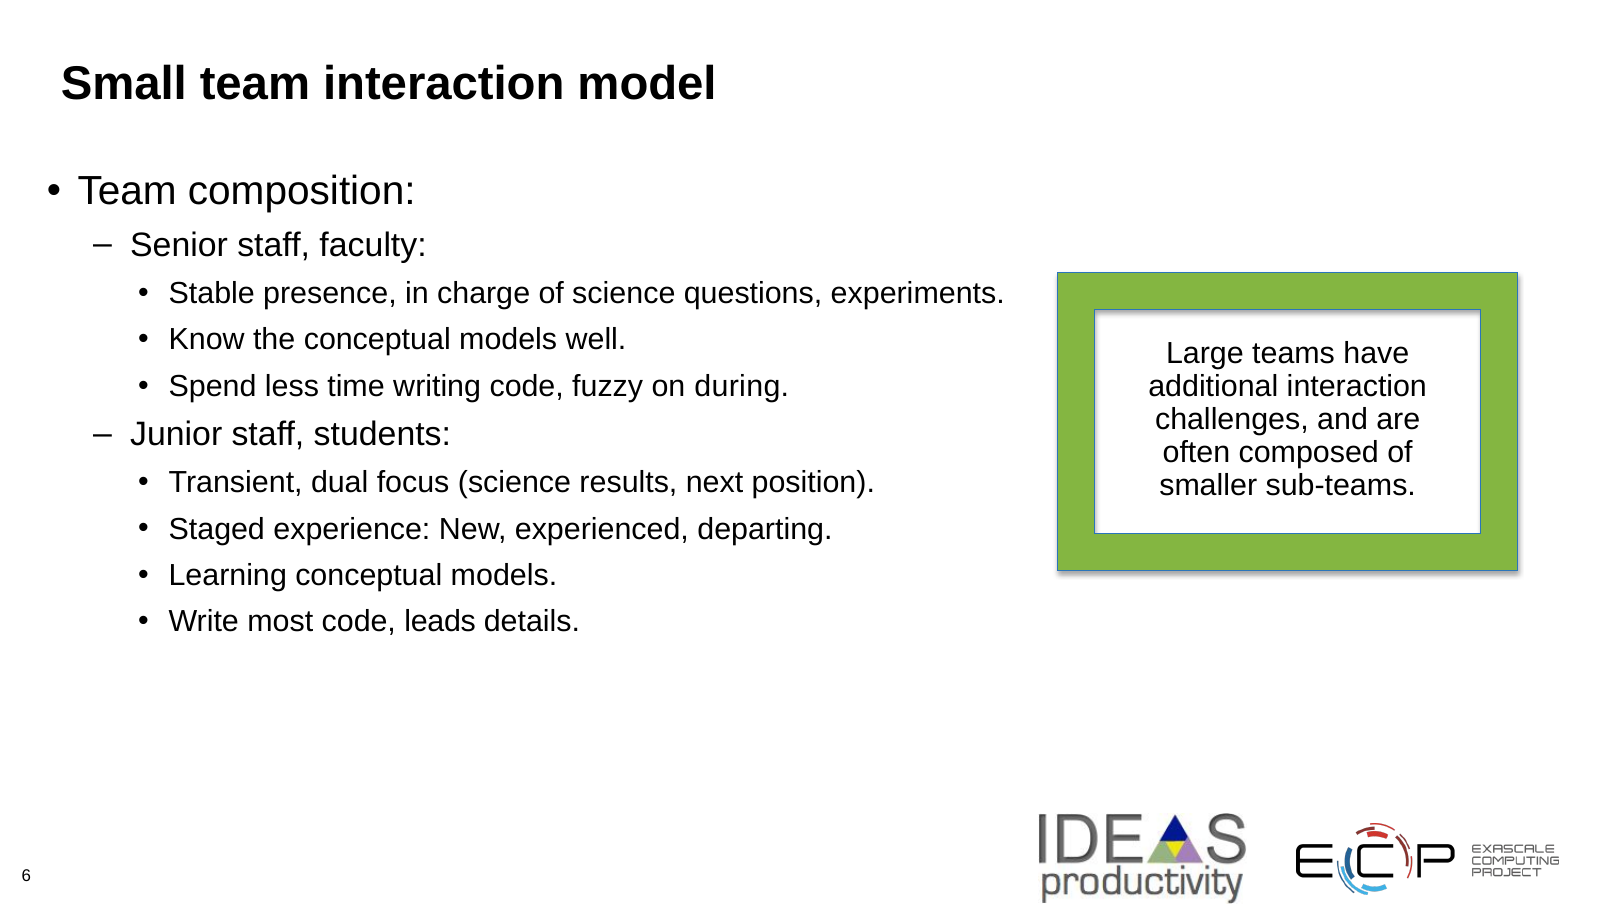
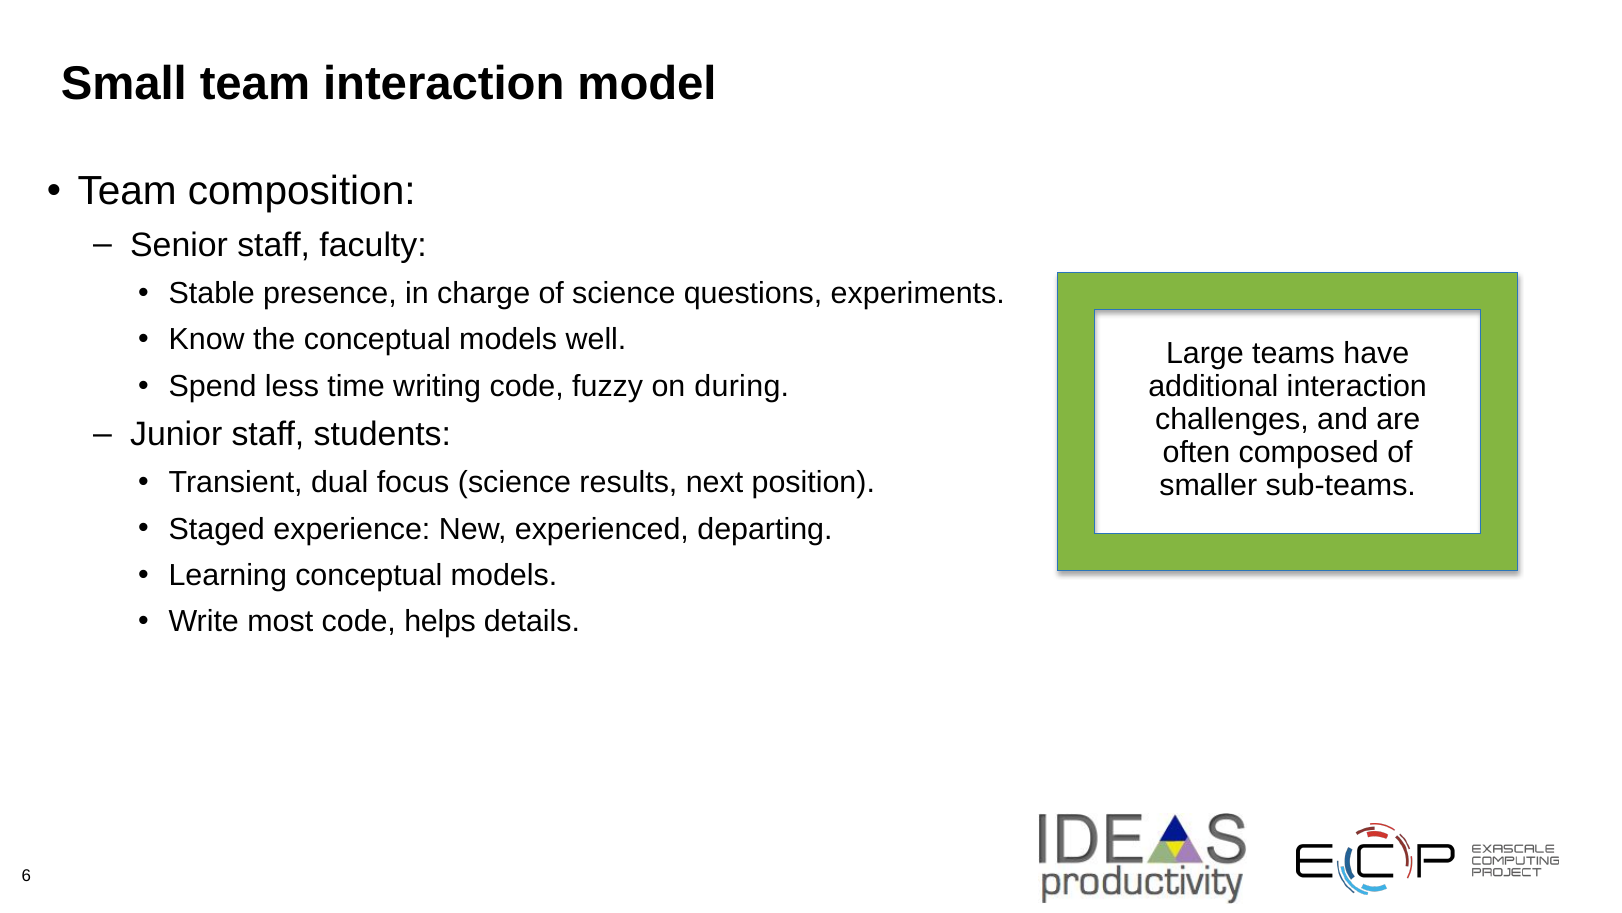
leads: leads -> helps
